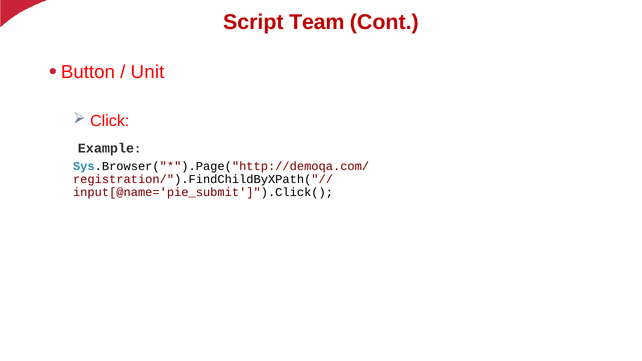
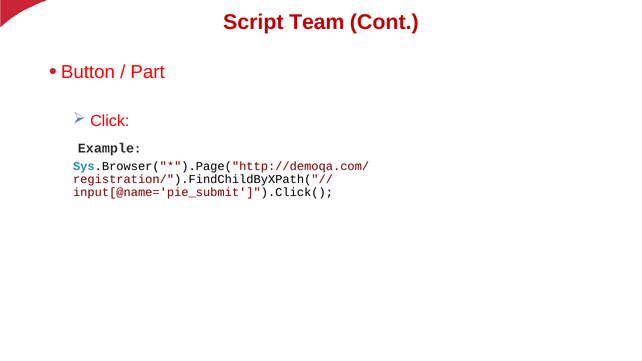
Unit: Unit -> Part
